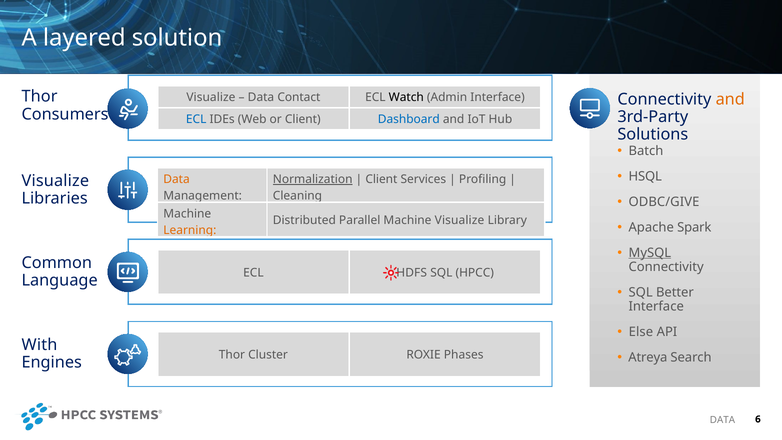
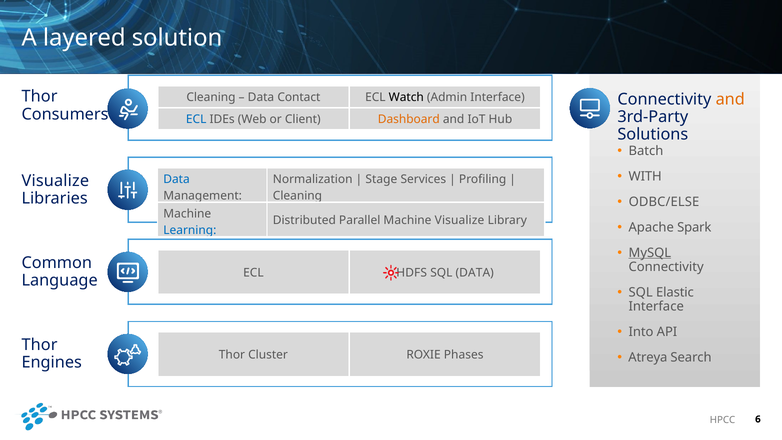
Visualize at (211, 97): Visualize -> Cleaning
Dashboard colour: blue -> orange
HSQL: HSQL -> WITH
Data at (177, 179) colour: orange -> blue
Normalization underline: present -> none
Client at (381, 179): Client -> Stage
ODBC/GIVE: ODBC/GIVE -> ODBC/ELSE
Learning colour: orange -> blue
SQL HPCC: HPCC -> DATA
Better: Better -> Elastic
Else: Else -> Into
With at (39, 345): With -> Thor
DATA at (722, 420): DATA -> HPCC
